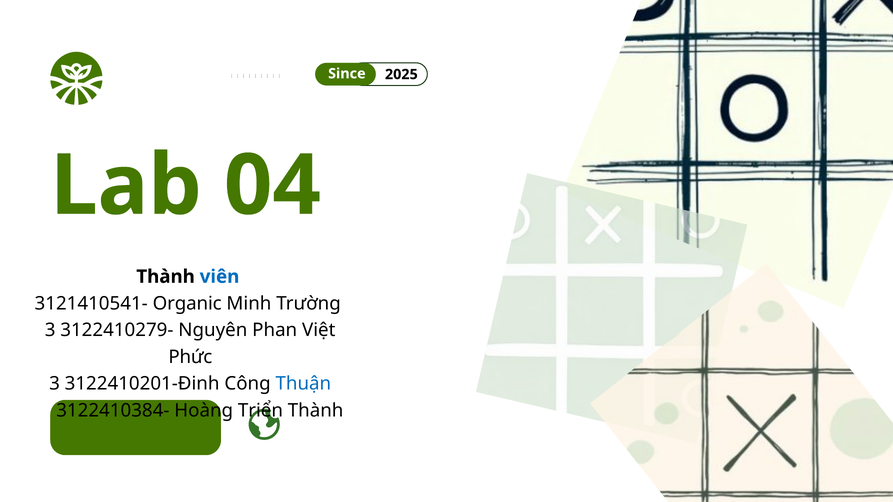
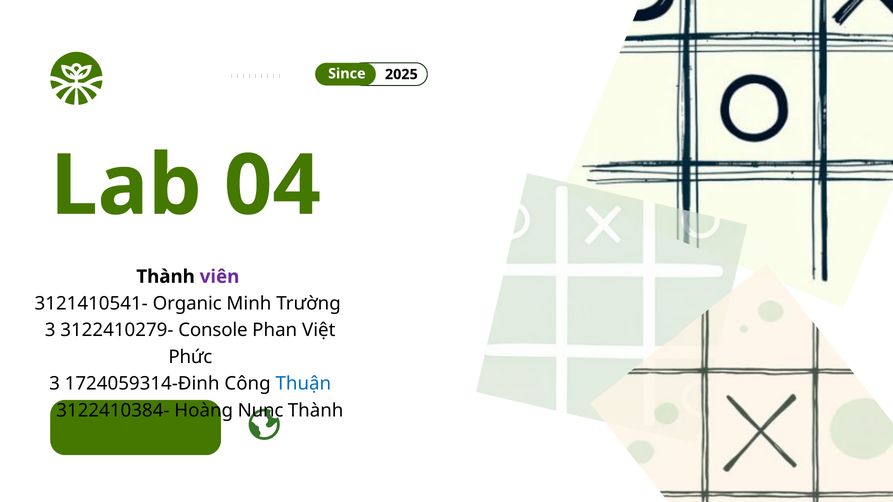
viên colour: blue -> purple
Nguyên: Nguyên -> Console
3122410201-Đinh: 3122410201-Đinh -> 1724059314-Đinh
Triển: Triển -> Nunc
